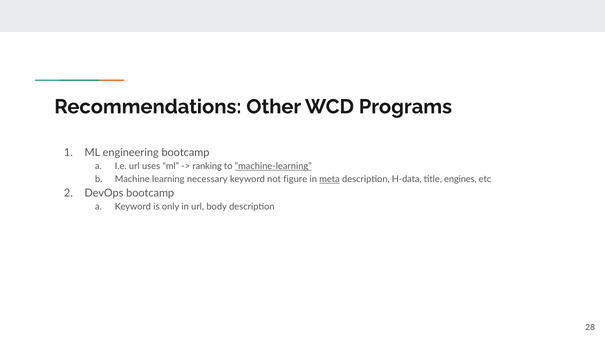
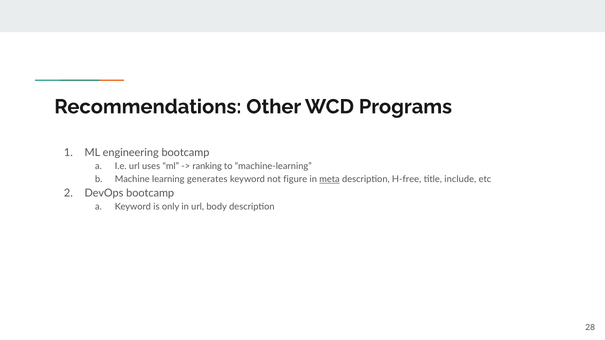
machine-learning underline: present -> none
necessary: necessary -> generates
H-data: H-data -> H-free
engines: engines -> include
